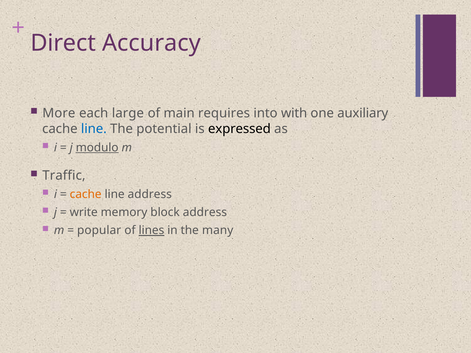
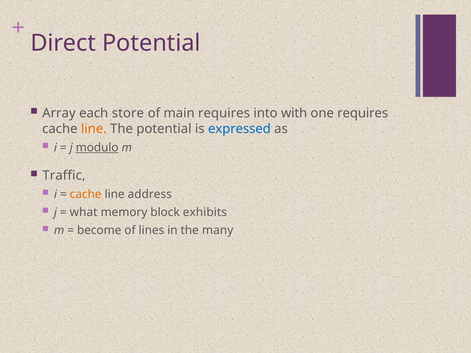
Direct Accuracy: Accuracy -> Potential
More: More -> Array
large: large -> store
one auxiliary: auxiliary -> requires
line at (94, 129) colour: blue -> orange
expressed colour: black -> blue
write: write -> what
block address: address -> exhibits
popular: popular -> become
lines underline: present -> none
